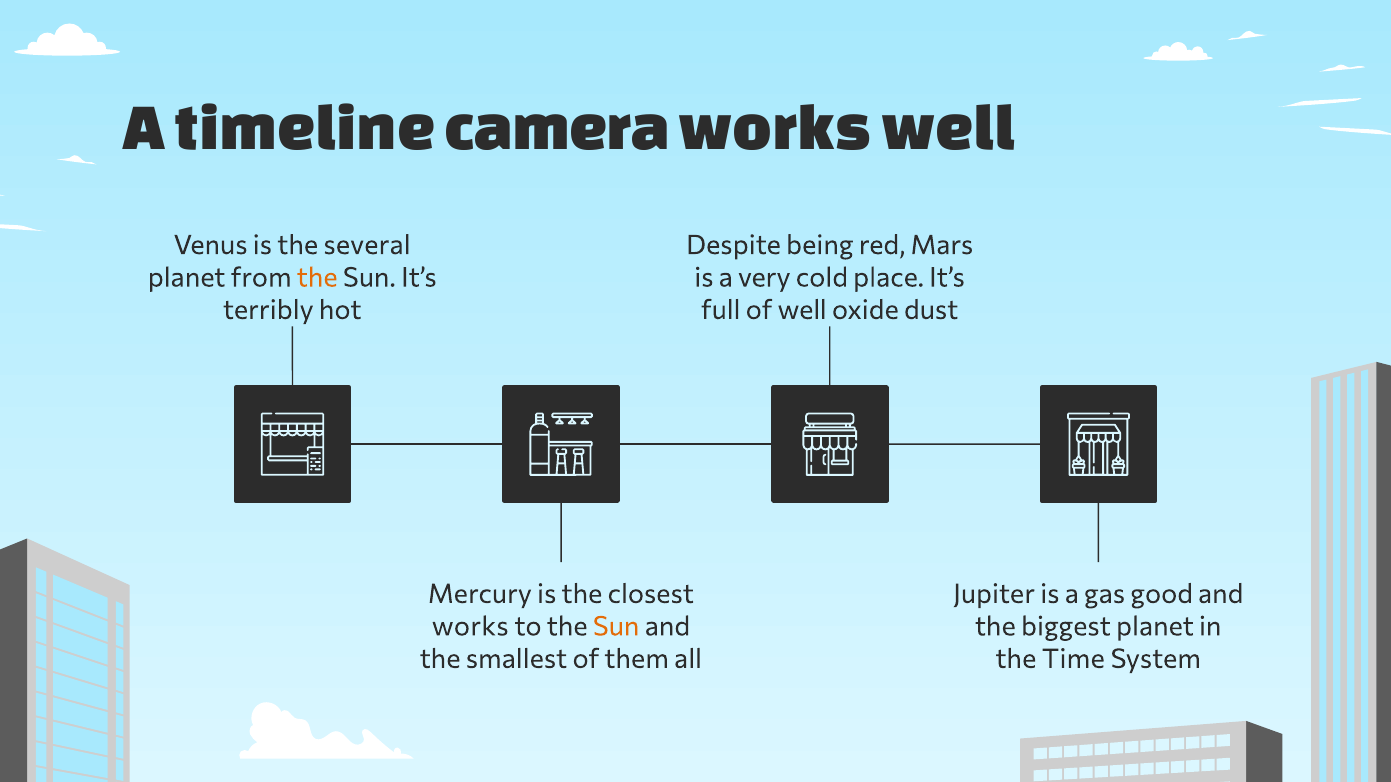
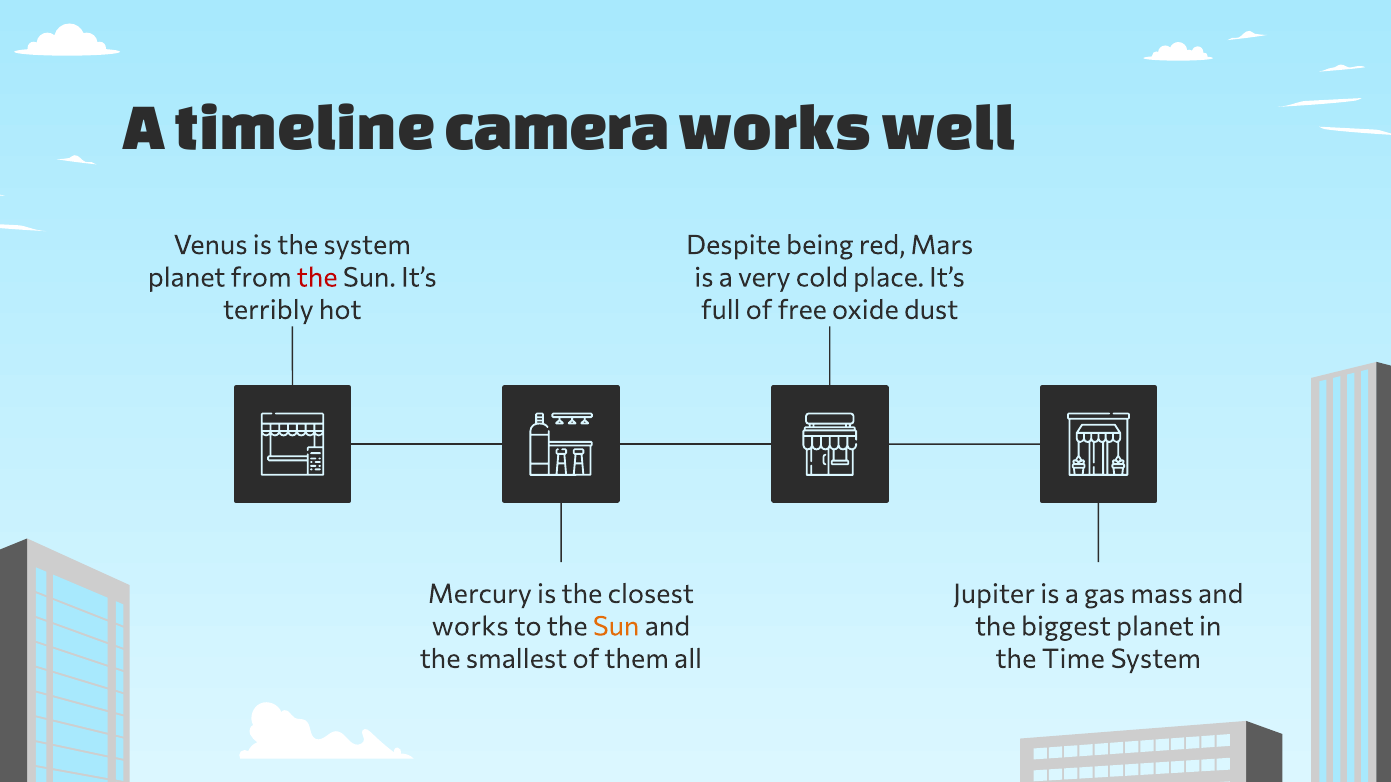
the several: several -> system
the at (317, 278) colour: orange -> red
of well: well -> free
good: good -> mass
